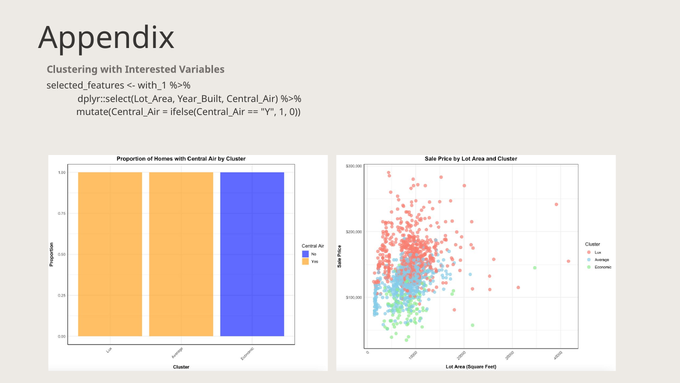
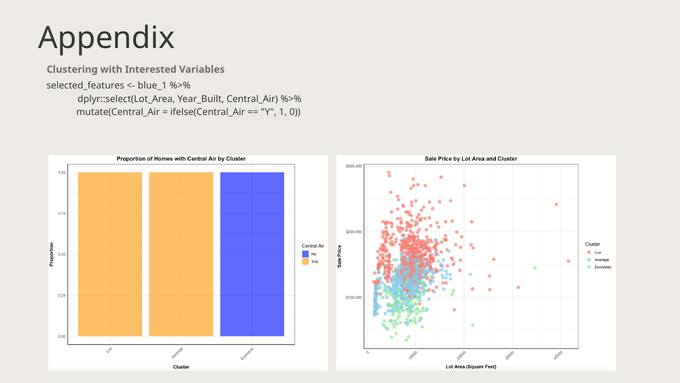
with_1: with_1 -> blue_1
